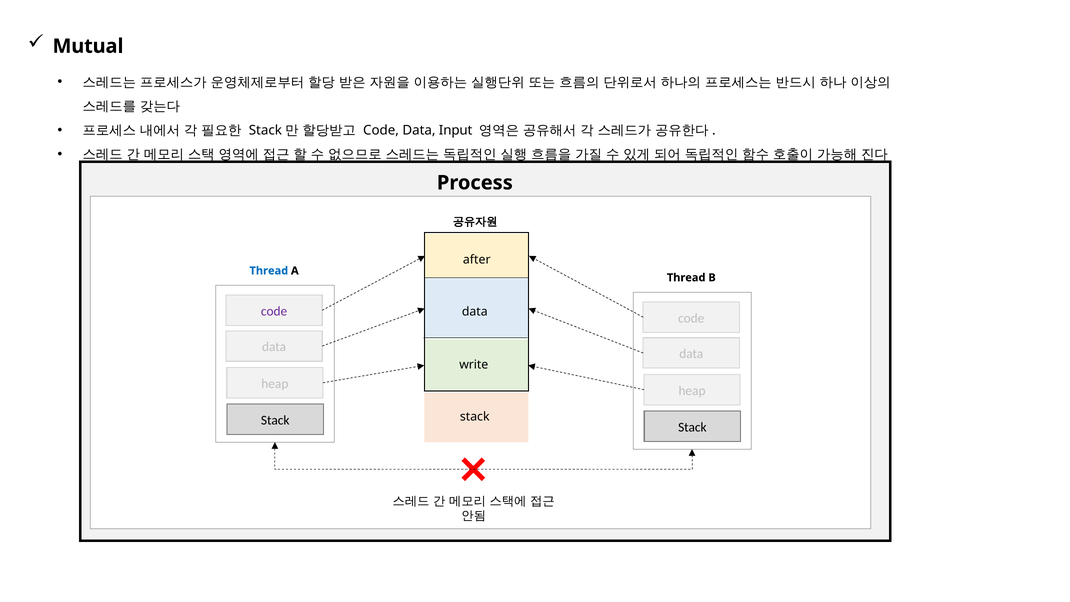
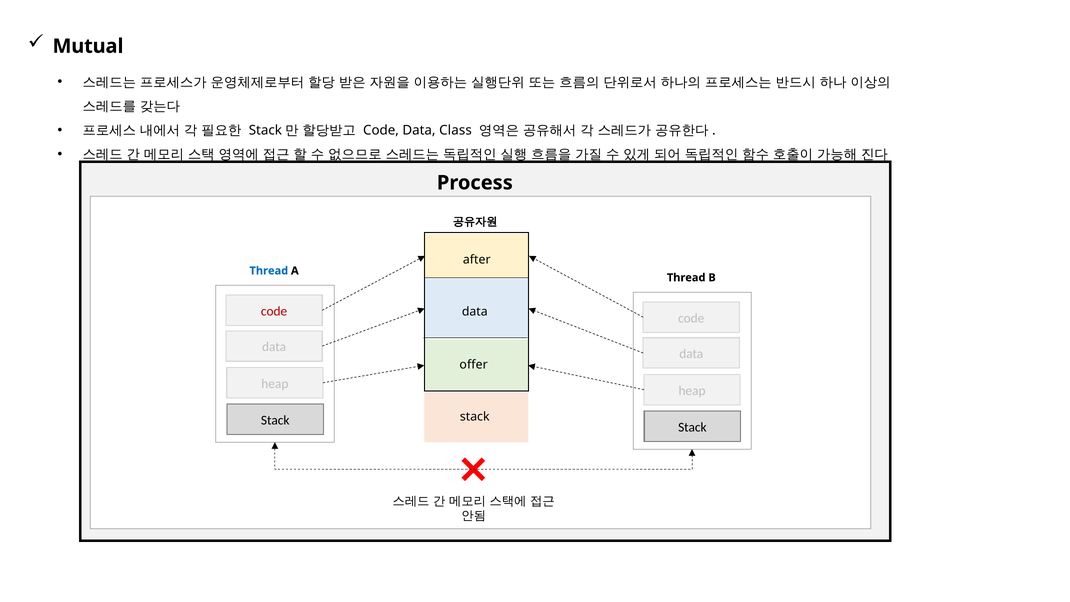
Input: Input -> Class
code at (274, 311) colour: purple -> red
write: write -> offer
